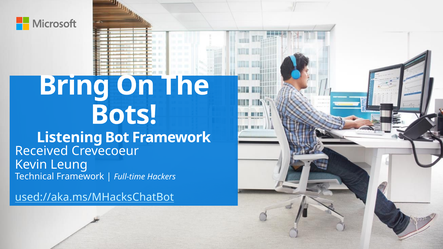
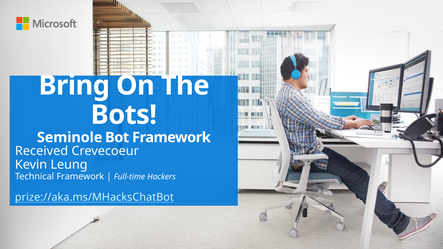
Listening: Listening -> Seminole
used://aka.ms/MHacksChatBot: used://aka.ms/MHacksChatBot -> prize://aka.ms/MHacksChatBot
